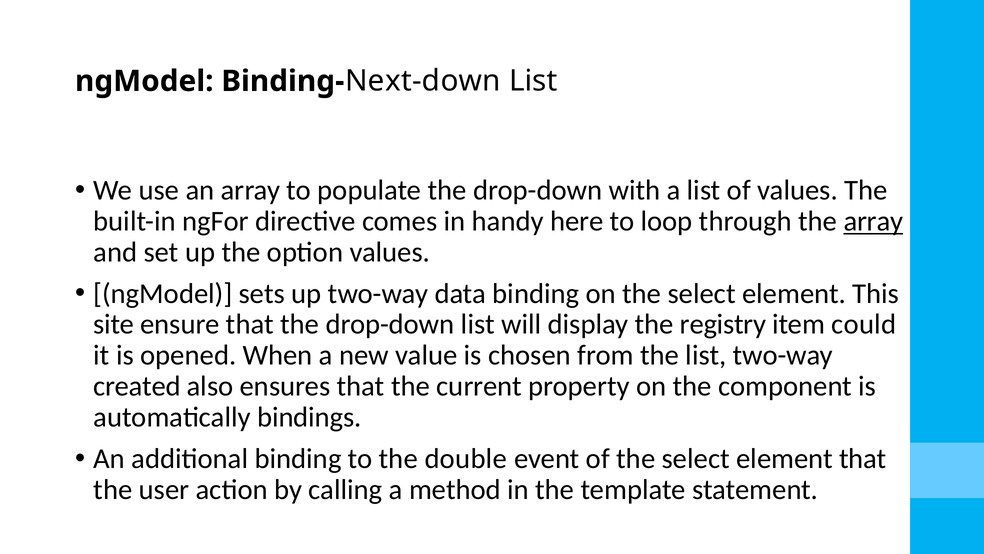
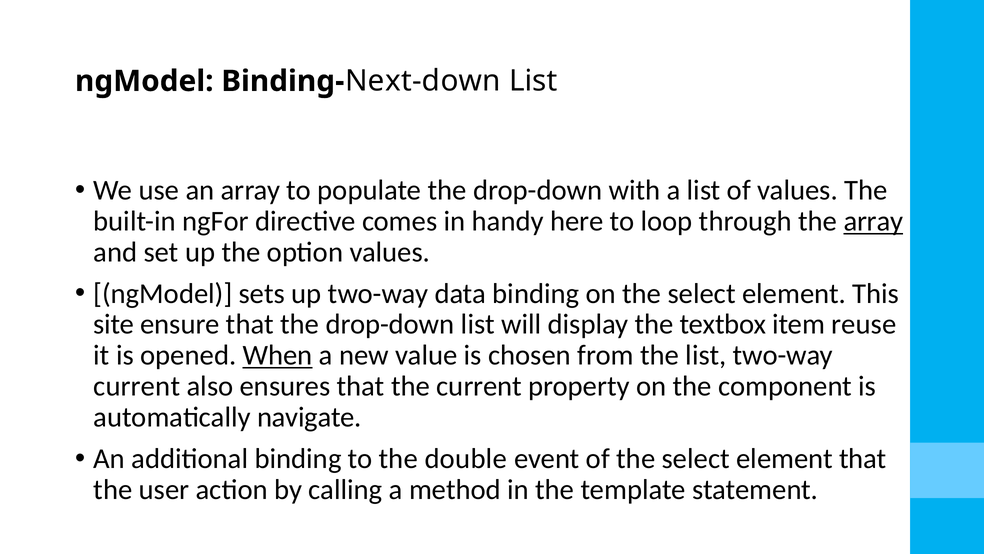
registry: registry -> textbox
could: could -> reuse
When underline: none -> present
created at (137, 386): created -> current
bindings: bindings -> navigate
